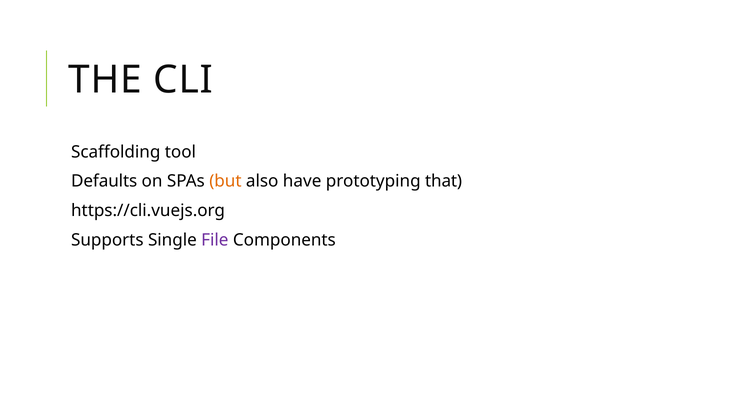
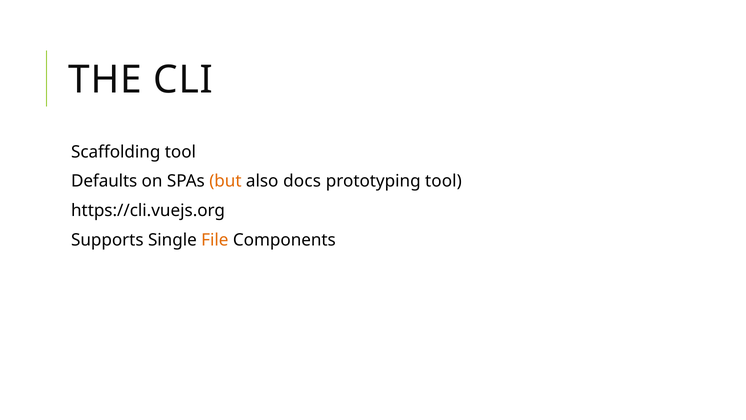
have: have -> docs
prototyping that: that -> tool
File colour: purple -> orange
